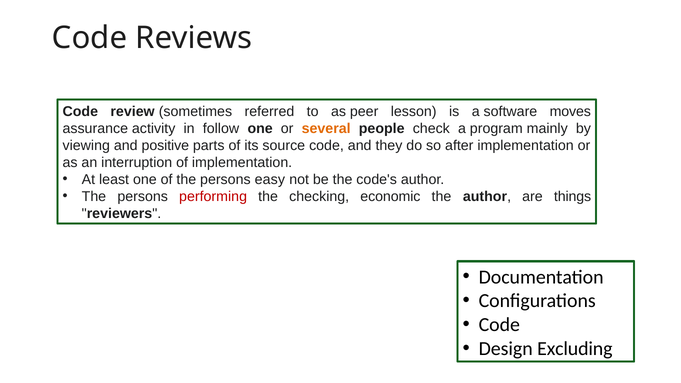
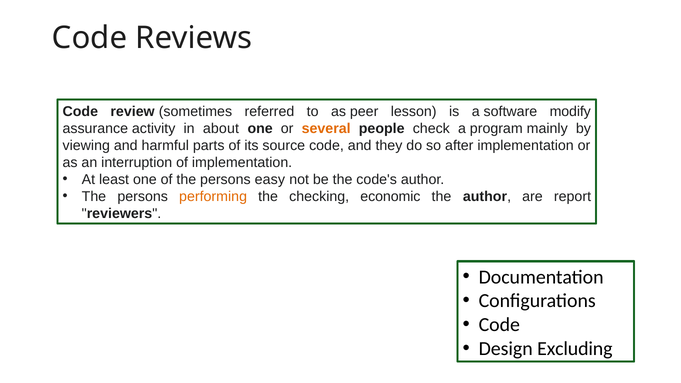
moves: moves -> modify
follow: follow -> about
positive: positive -> harmful
performing colour: red -> orange
things: things -> report
